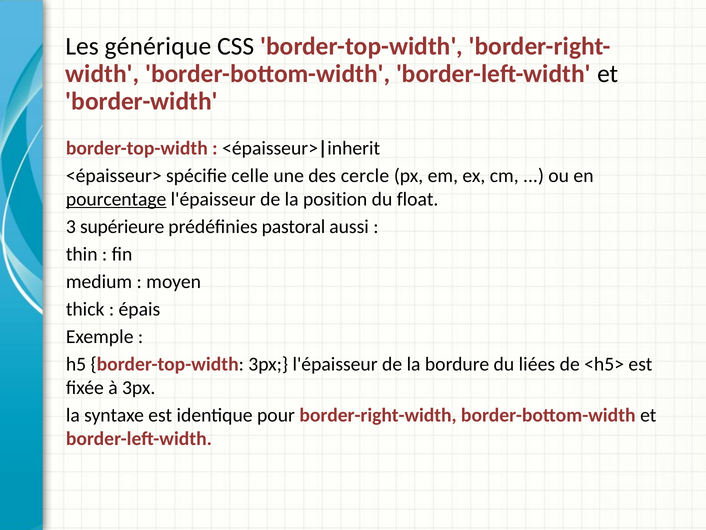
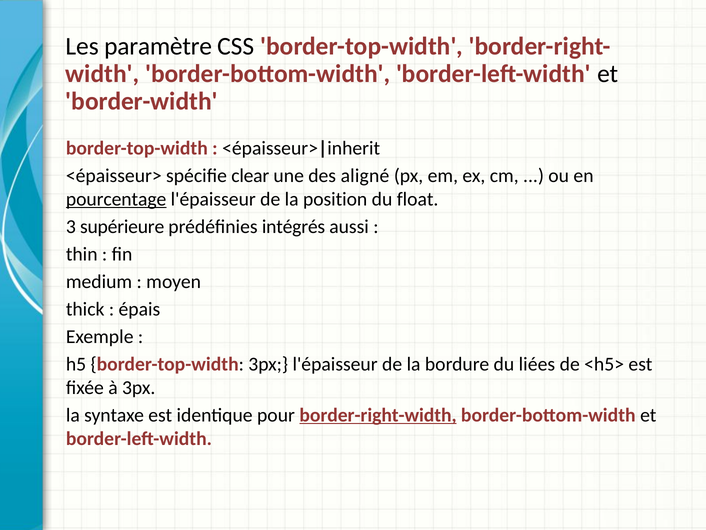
générique: générique -> paramètre
celle: celle -> clear
cercle: cercle -> aligné
pastoral: pastoral -> intégrés
border-right-width underline: none -> present
